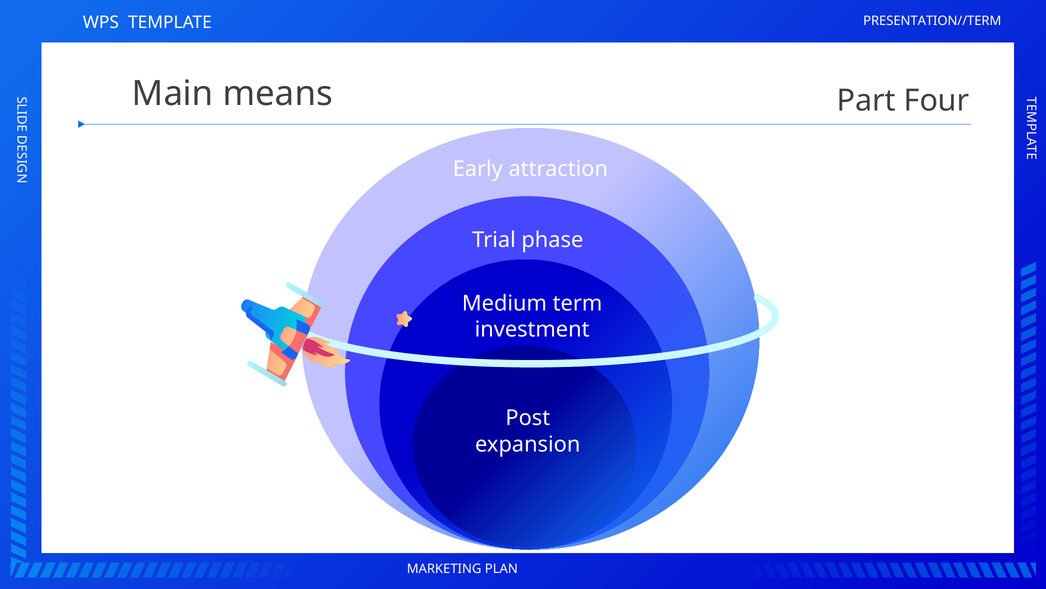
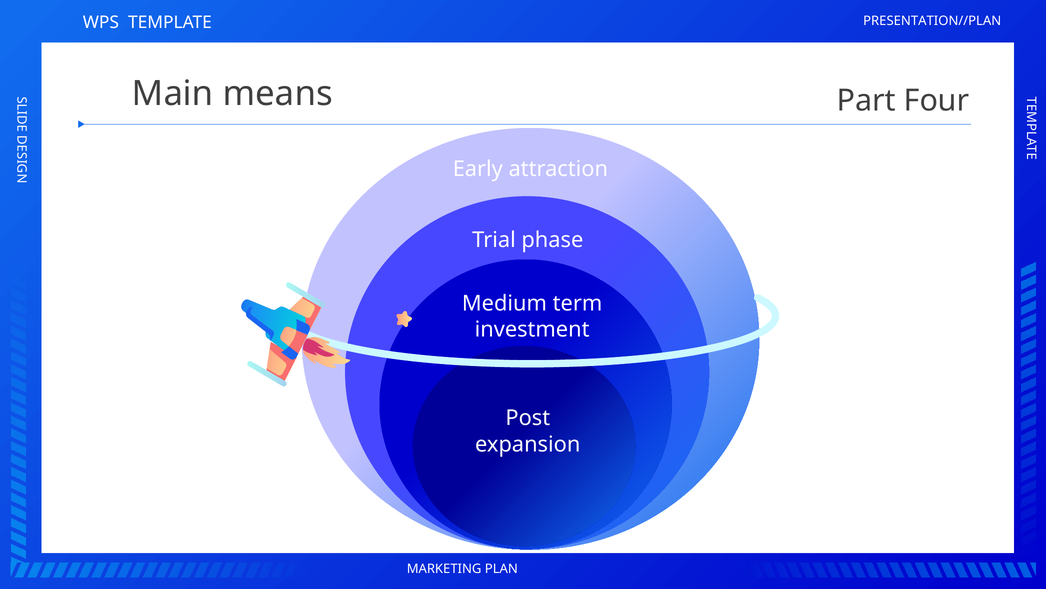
PRESENTATION//TERM: PRESENTATION//TERM -> PRESENTATION//PLAN
